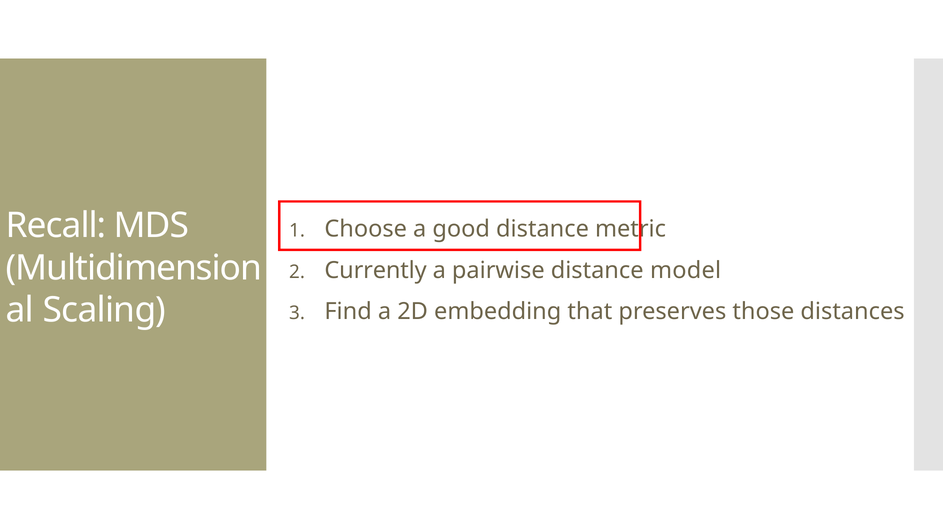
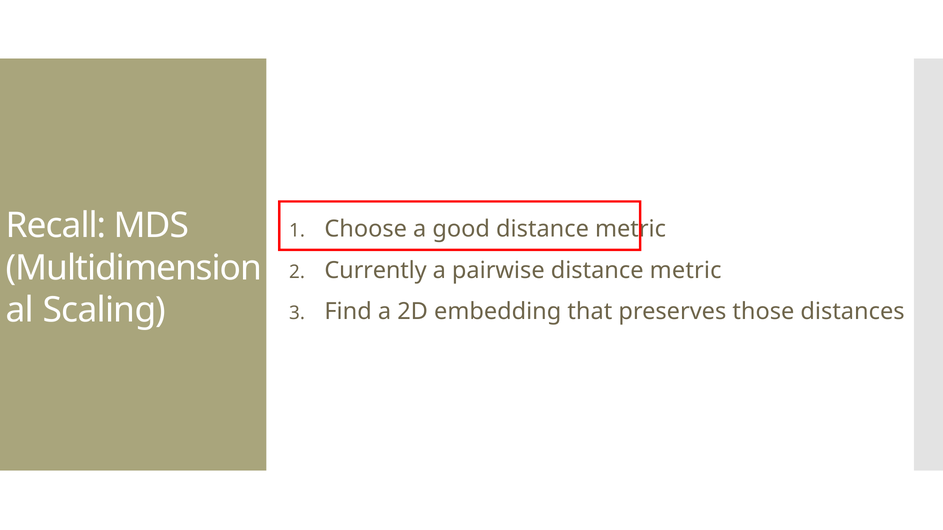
pairwise distance model: model -> metric
